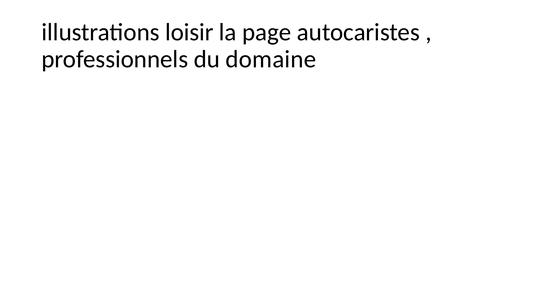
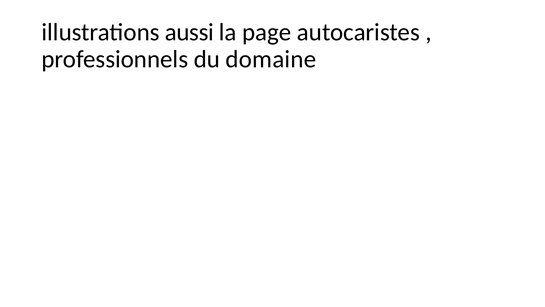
loisir: loisir -> aussi
